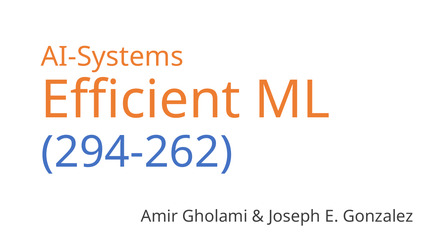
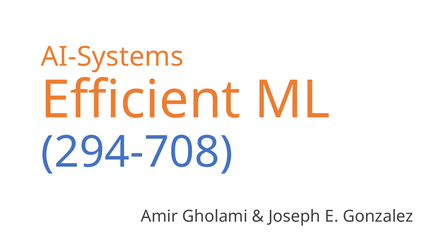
294-262: 294-262 -> 294-708
